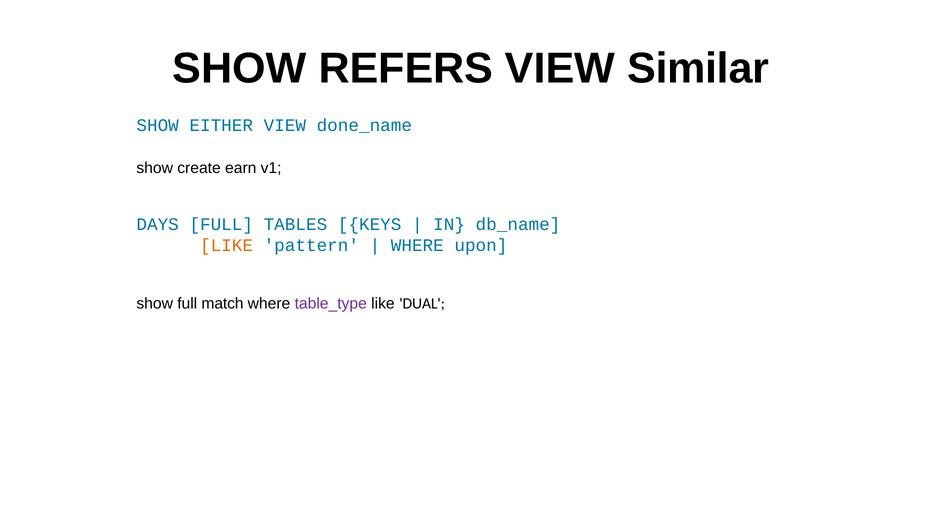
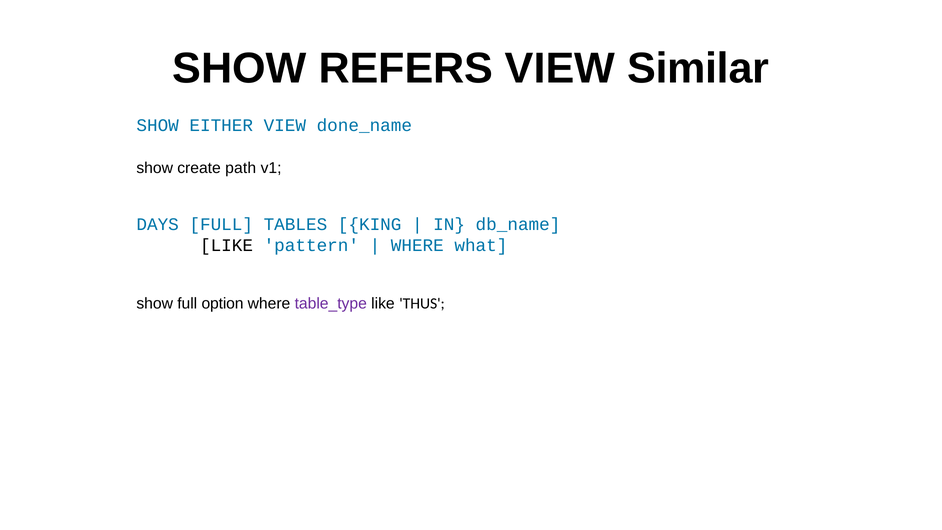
earn: earn -> path
KEYS: KEYS -> KING
LIKE at (227, 246) colour: orange -> black
upon: upon -> what
match: match -> option
DUAL: DUAL -> THUS
